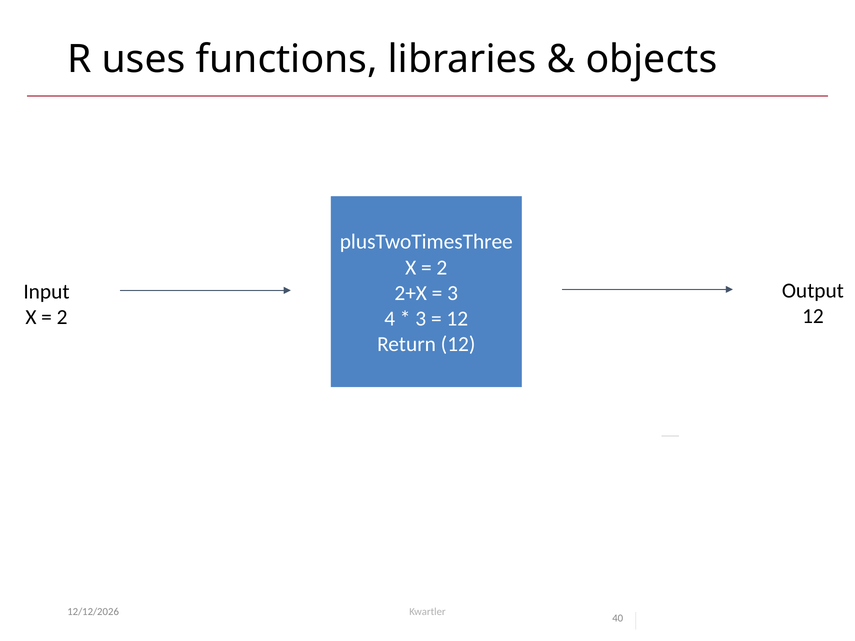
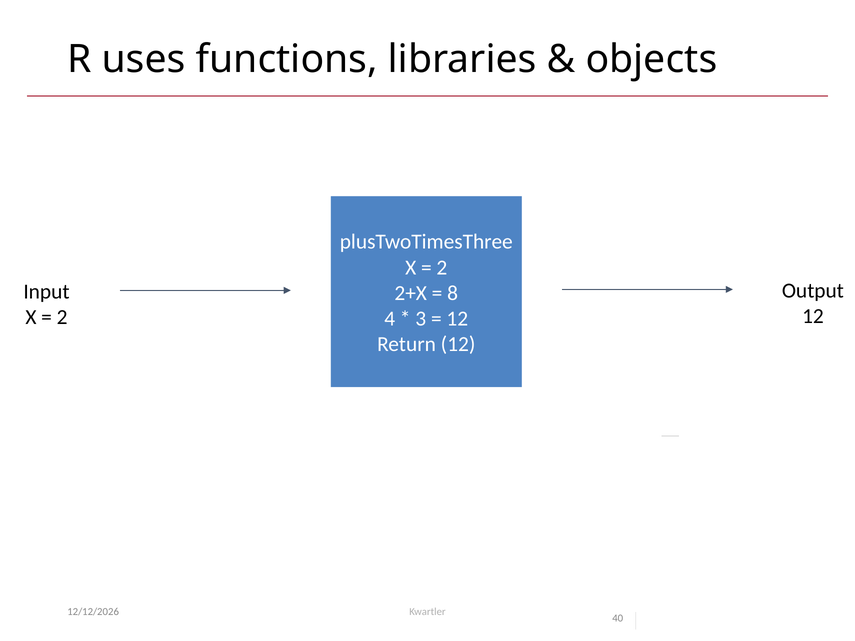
3 at (453, 293): 3 -> 8
